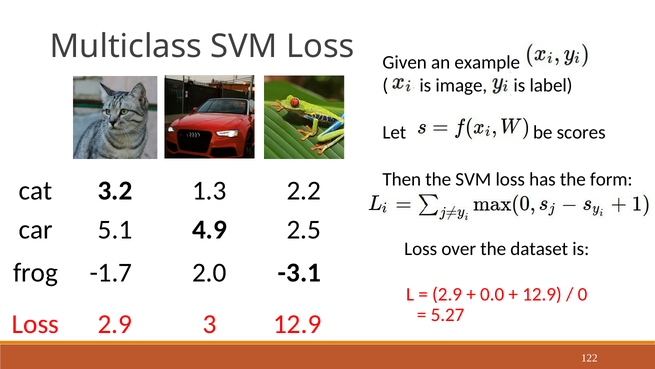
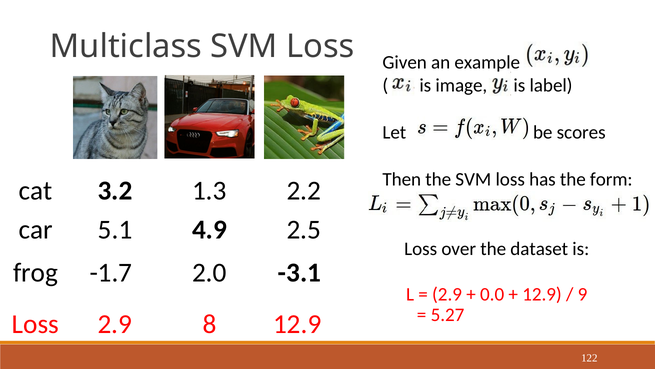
0: 0 -> 9
3: 3 -> 8
